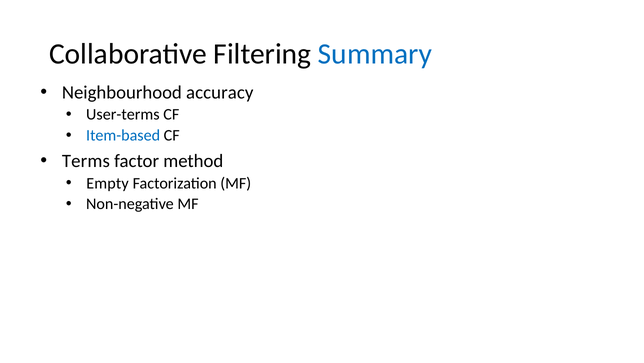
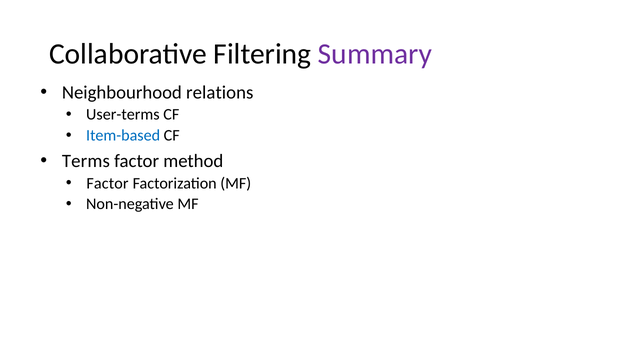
Summary colour: blue -> purple
accuracy: accuracy -> relations
Empty at (107, 183): Empty -> Factor
